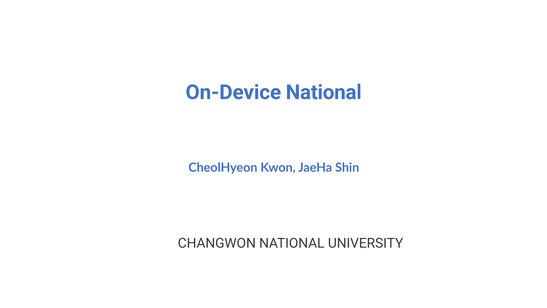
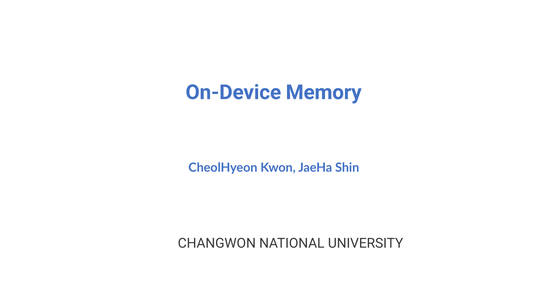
On-Device National: National -> Memory
